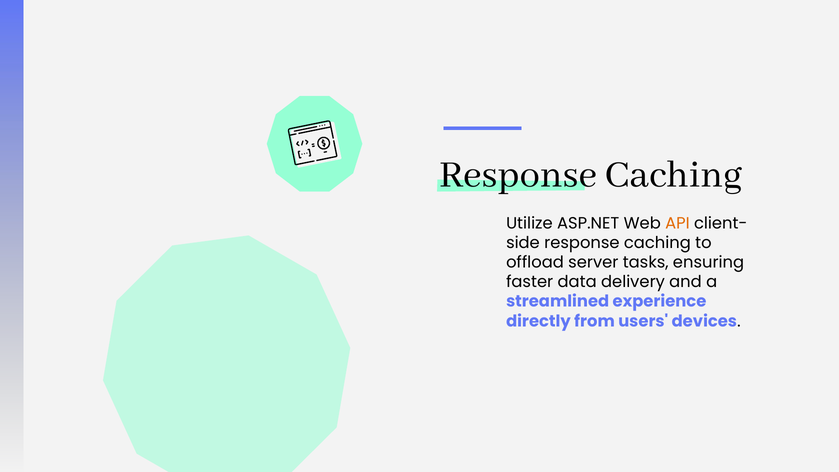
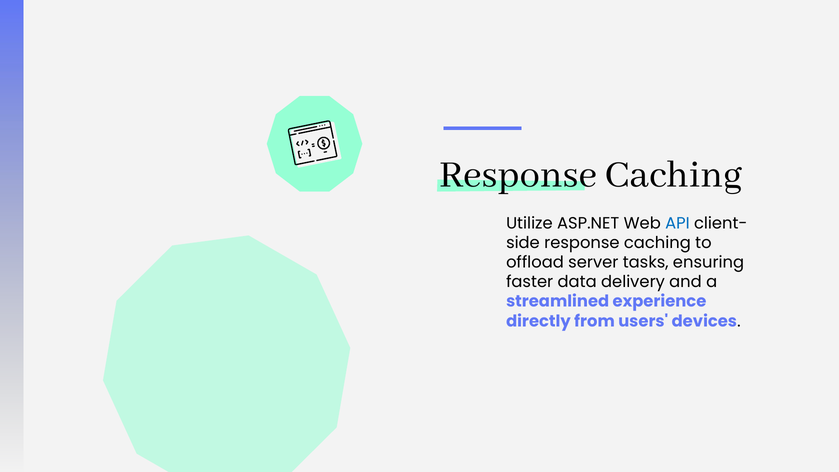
API colour: orange -> blue
